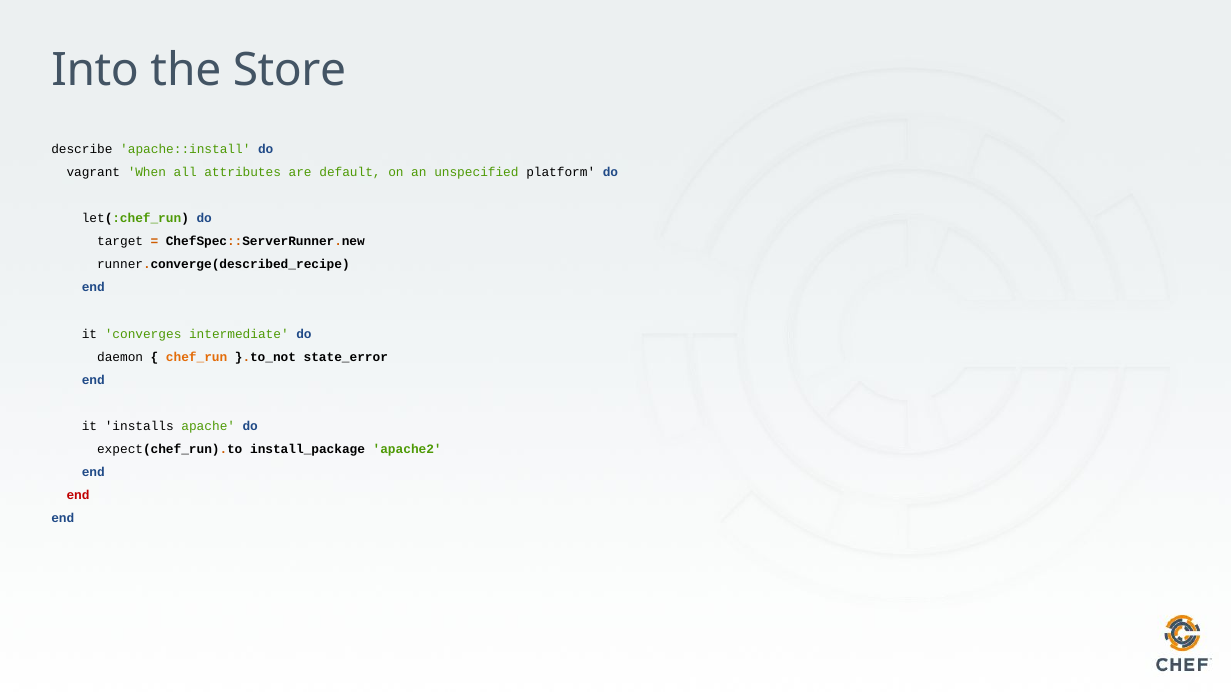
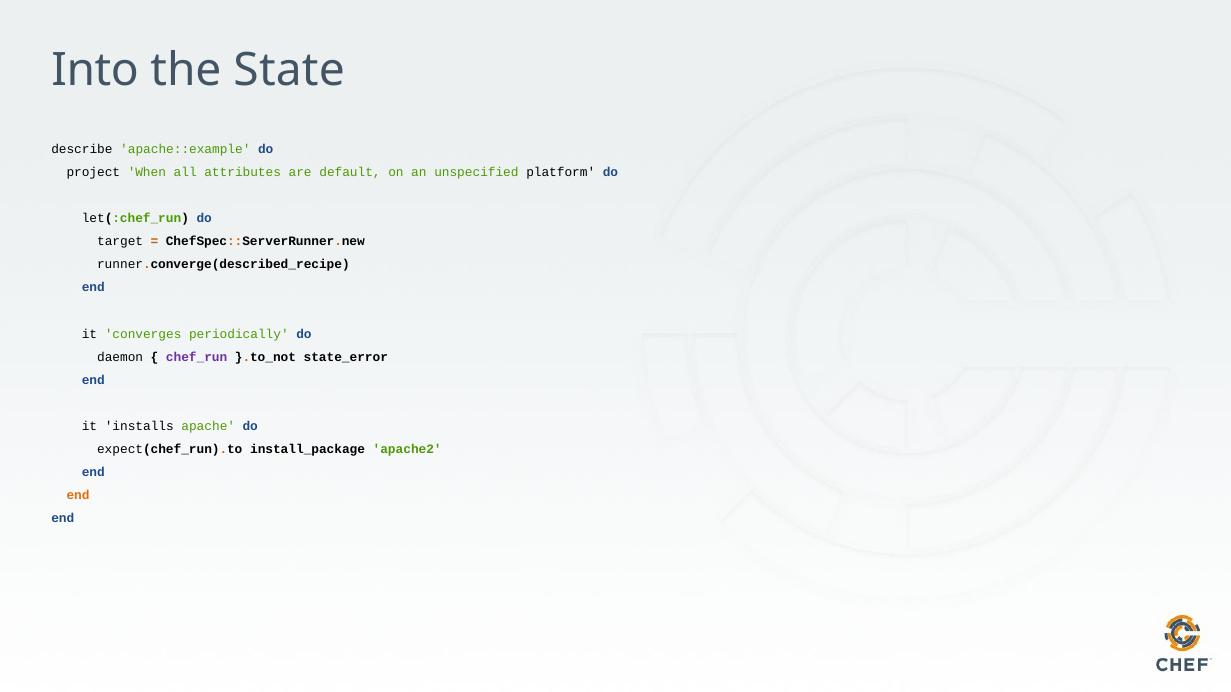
Store: Store -> State
apache::install: apache::install -> apache::example
vagrant: vagrant -> project
intermediate: intermediate -> periodically
chef_run colour: orange -> purple
end at (78, 496) colour: red -> orange
